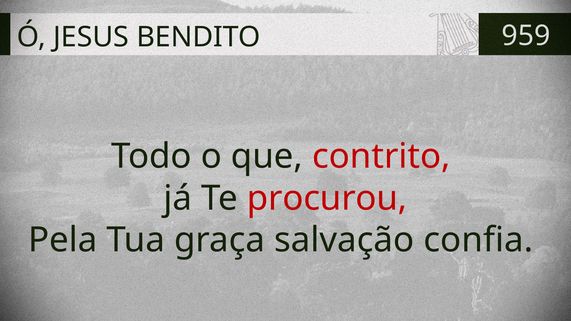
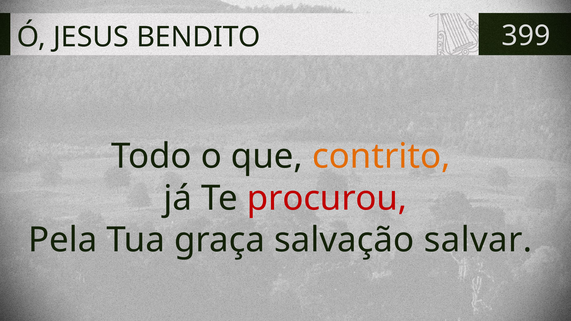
959: 959 -> 399
contrito colour: red -> orange
confia: confia -> salvar
